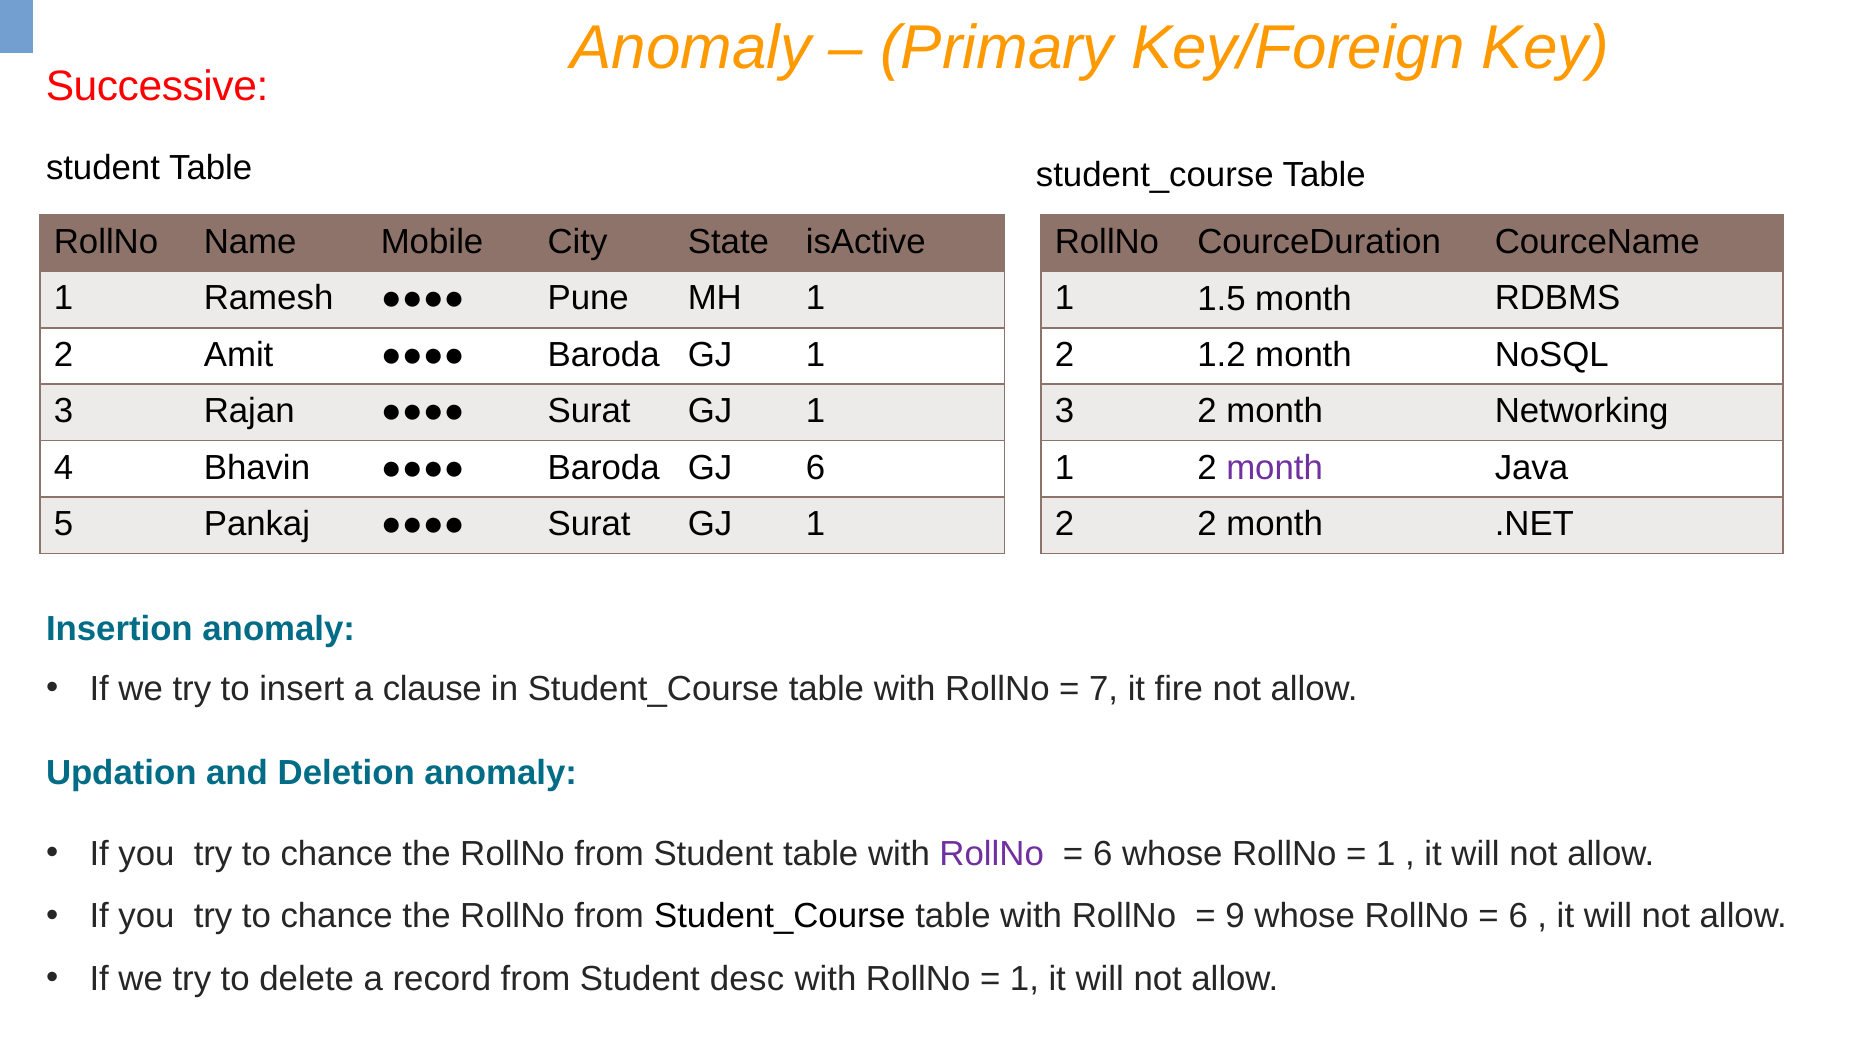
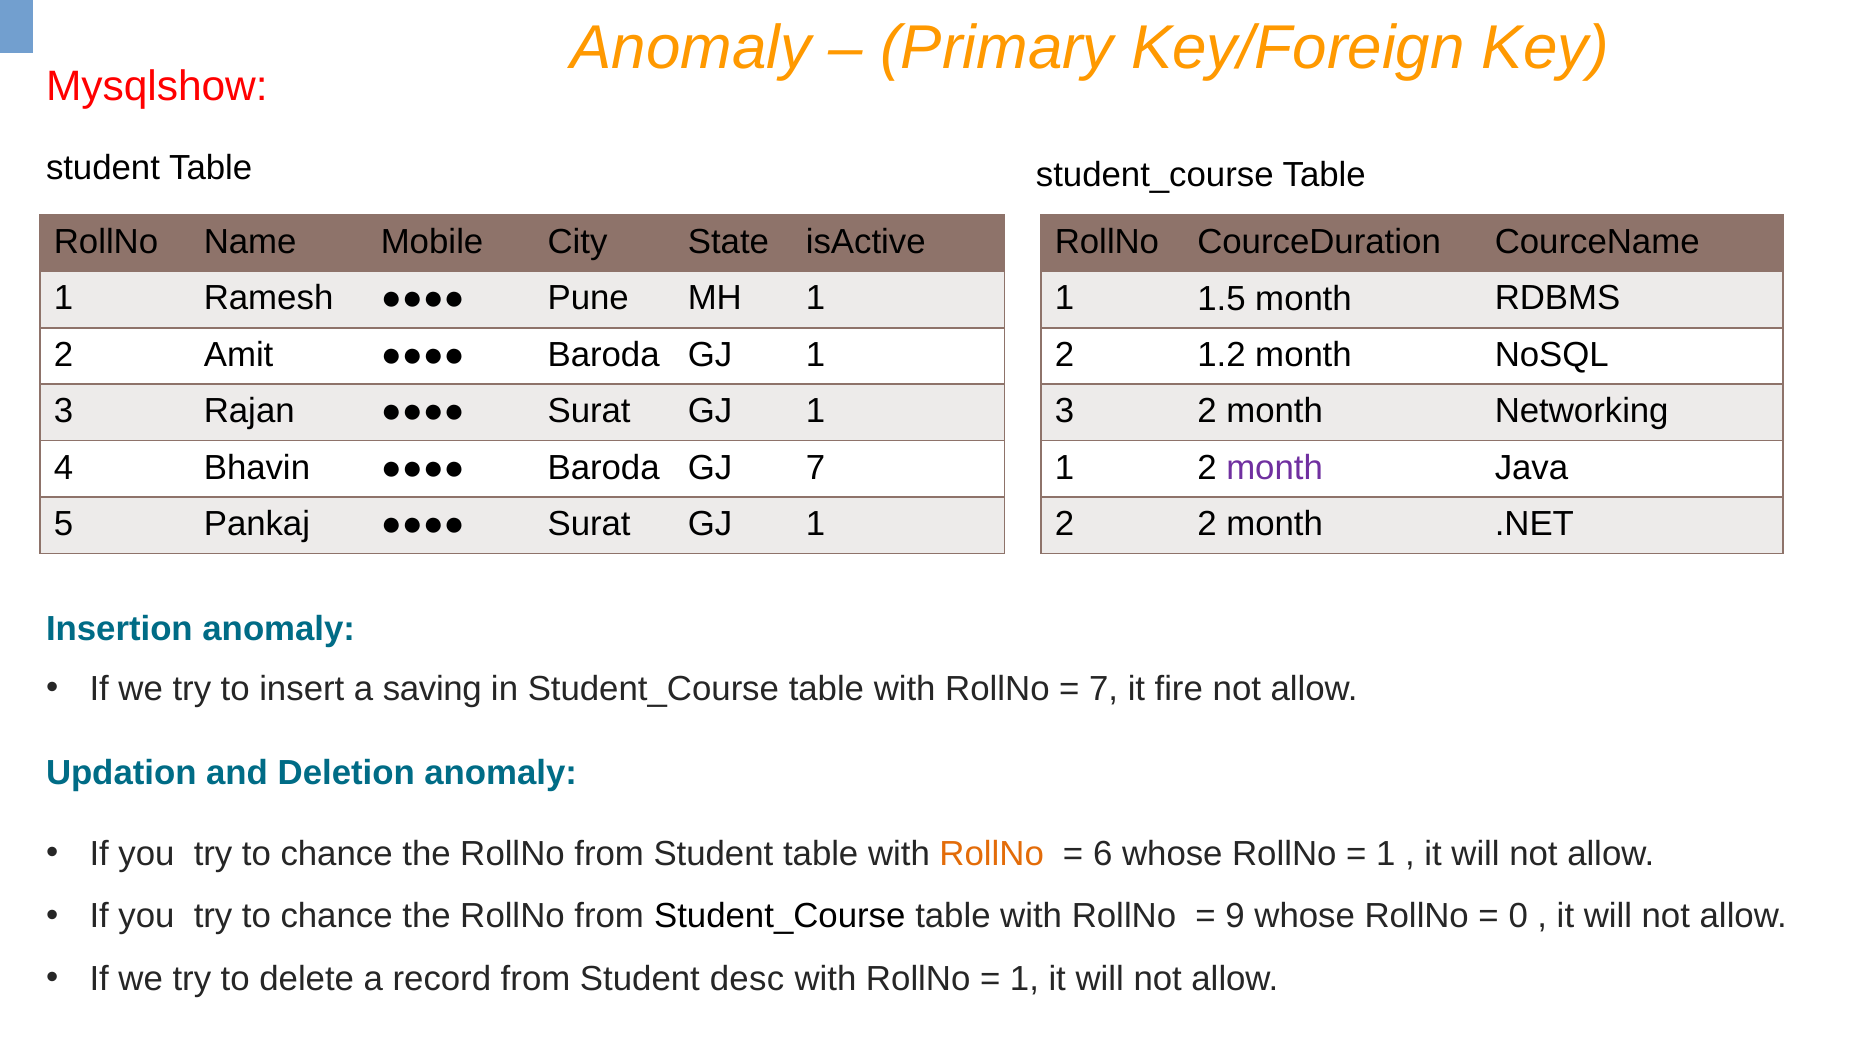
Successive: Successive -> Mysqlshow
GJ 6: 6 -> 7
clause: clause -> saving
RollNo at (992, 854) colour: purple -> orange
6 at (1518, 916): 6 -> 0
